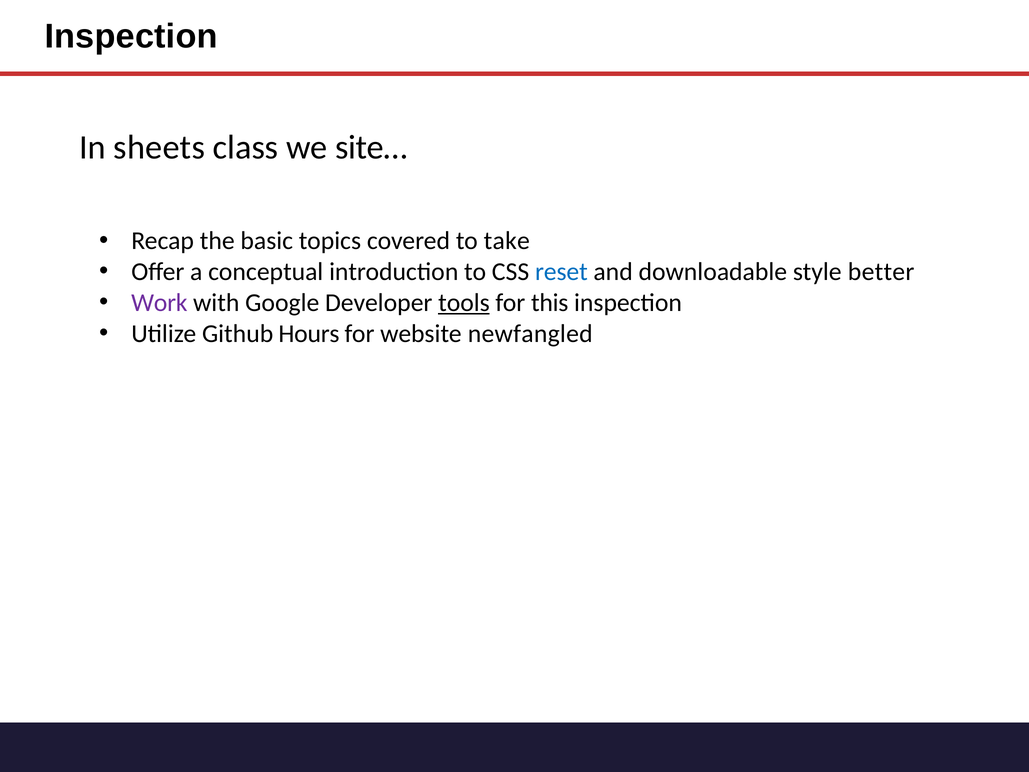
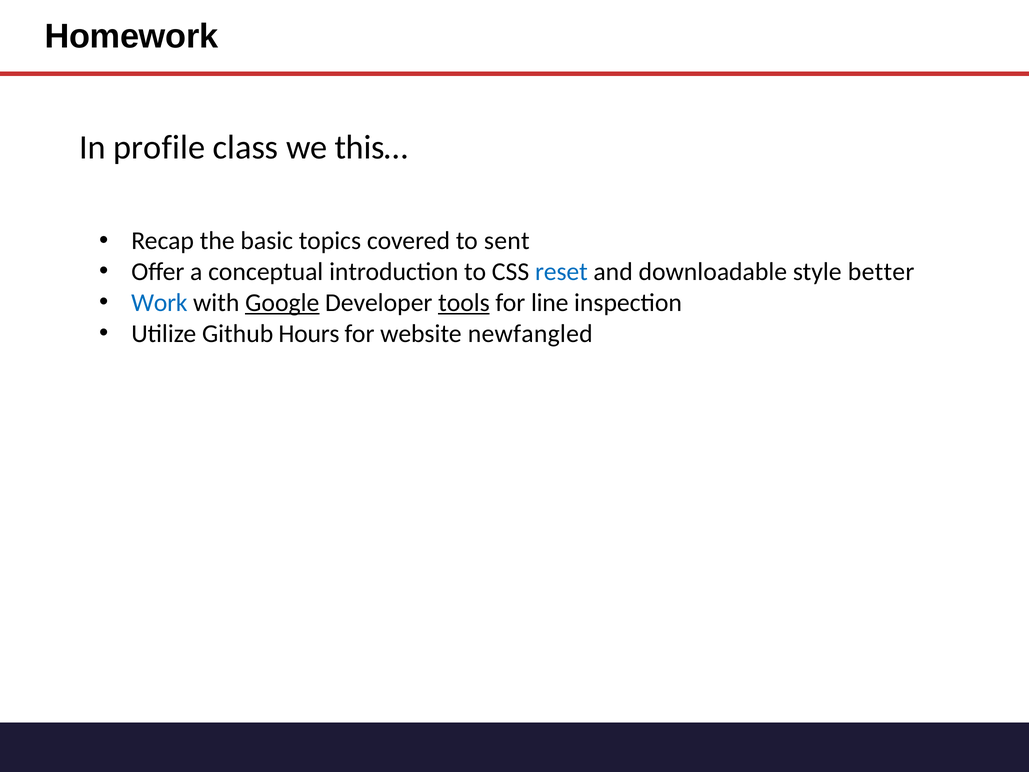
Inspection at (131, 37): Inspection -> Homework
sheets: sheets -> profile
site…: site… -> this…
take: take -> sent
Work colour: purple -> blue
Google underline: none -> present
this: this -> line
